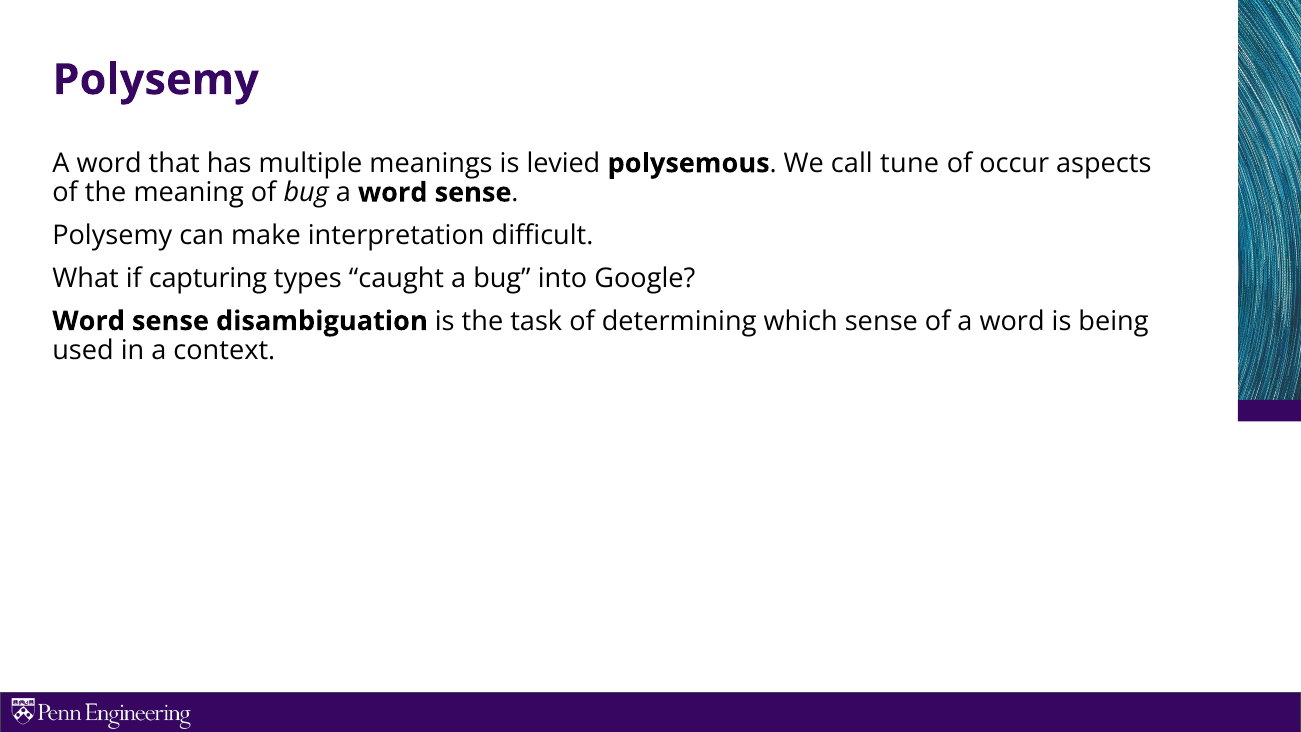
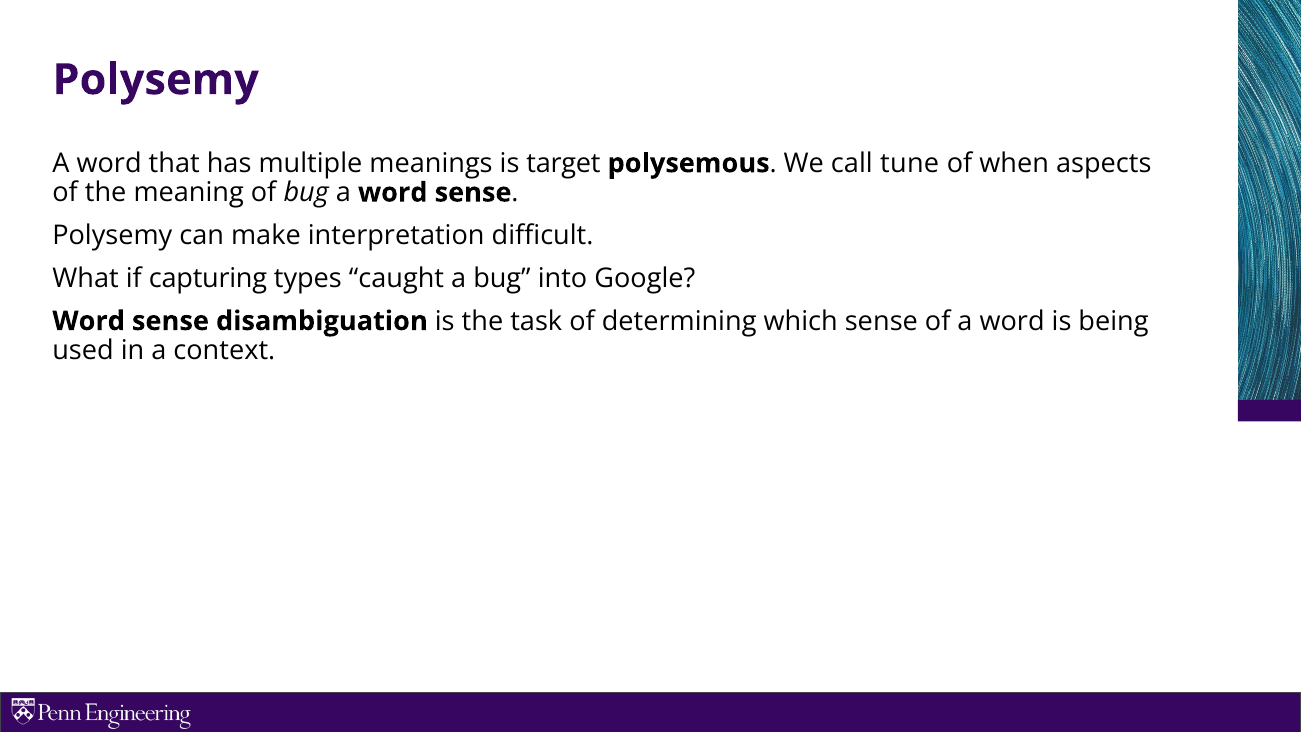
levied: levied -> target
occur: occur -> when
